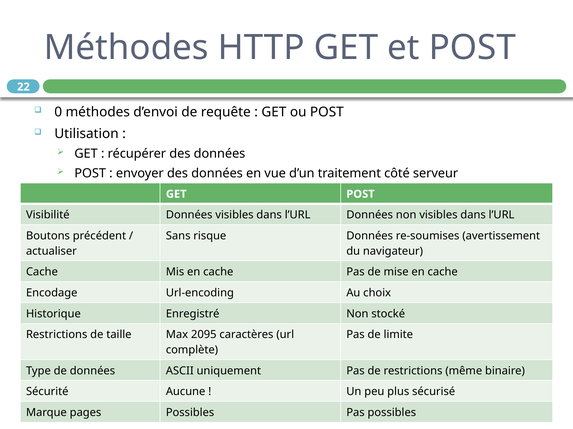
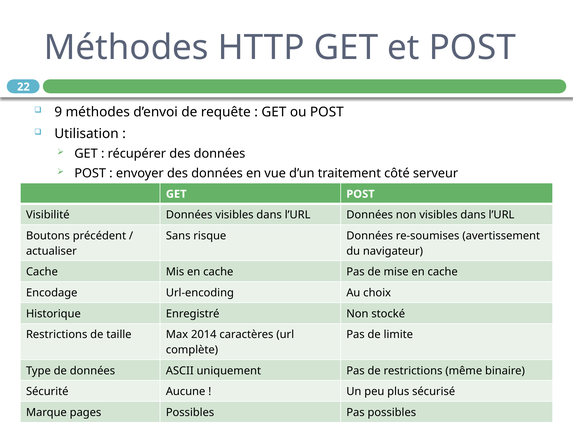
0: 0 -> 9
2095: 2095 -> 2014
